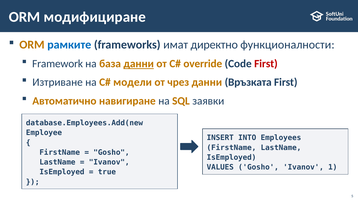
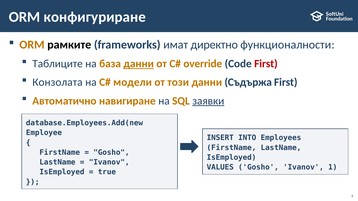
модифициране: модифициране -> конфигуриране
рамките colour: blue -> black
Framework: Framework -> Таблиците
Изтриване: Изтриване -> Конзолата
чрез: чрез -> този
Връзката: Връзката -> Съдържа
заявки underline: none -> present
